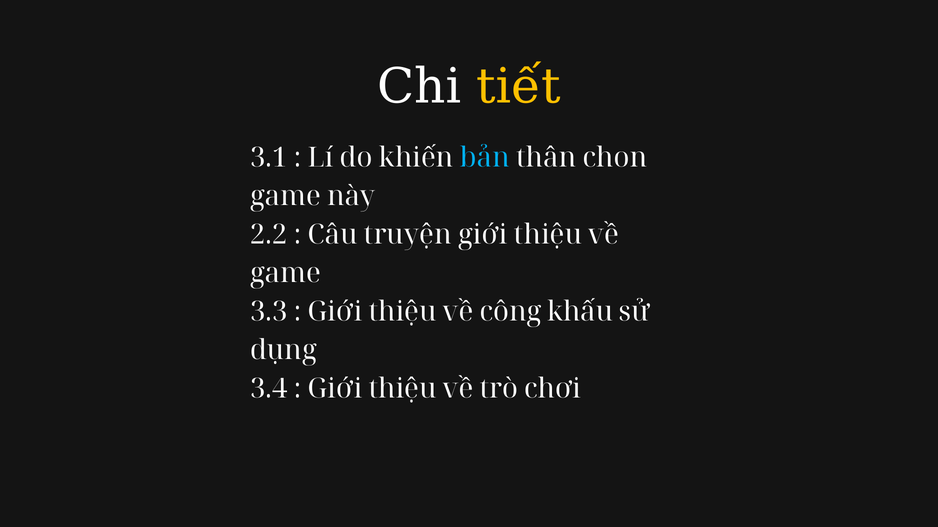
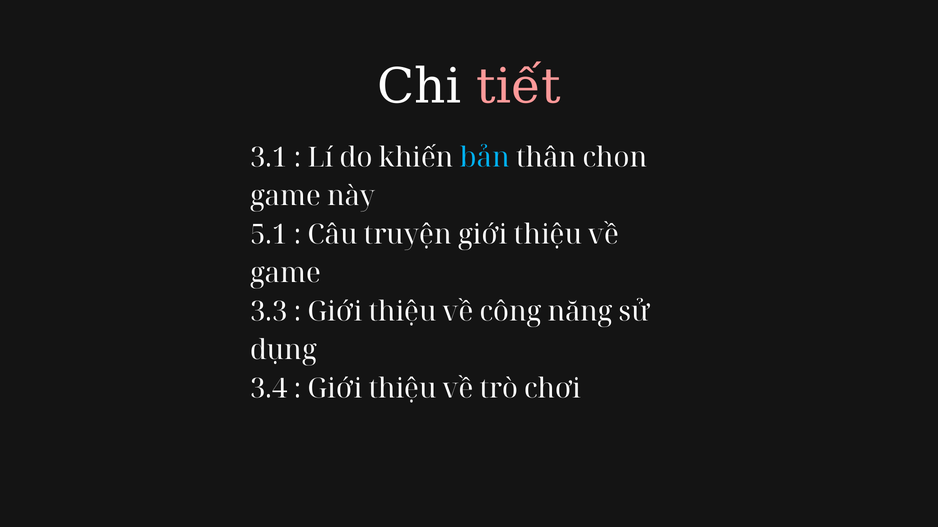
tiết colour: yellow -> pink
2.2: 2.2 -> 5.1
khấu: khấu -> năng
